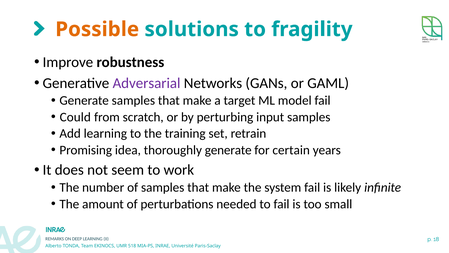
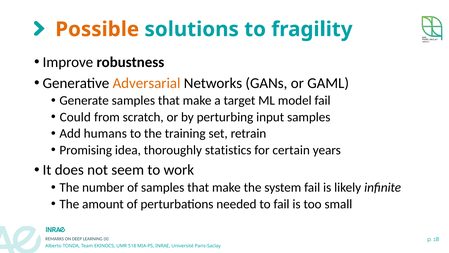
Adversarial colour: purple -> orange
Add learning: learning -> humans
thoroughly generate: generate -> statistics
